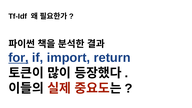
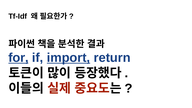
import underline: none -> present
